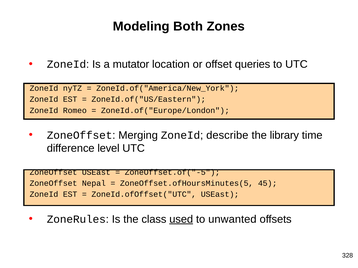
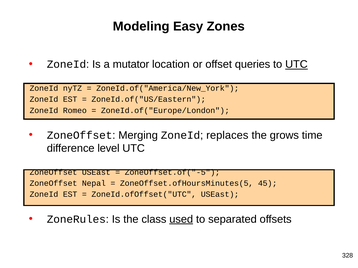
Both: Both -> Easy
UTC at (296, 65) underline: none -> present
describe: describe -> replaces
library: library -> grows
unwanted: unwanted -> separated
